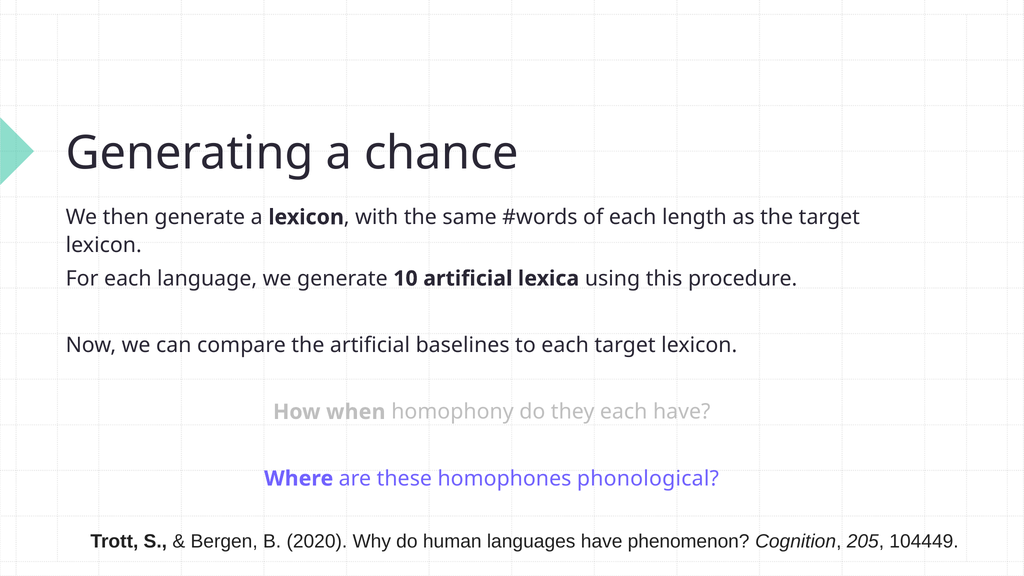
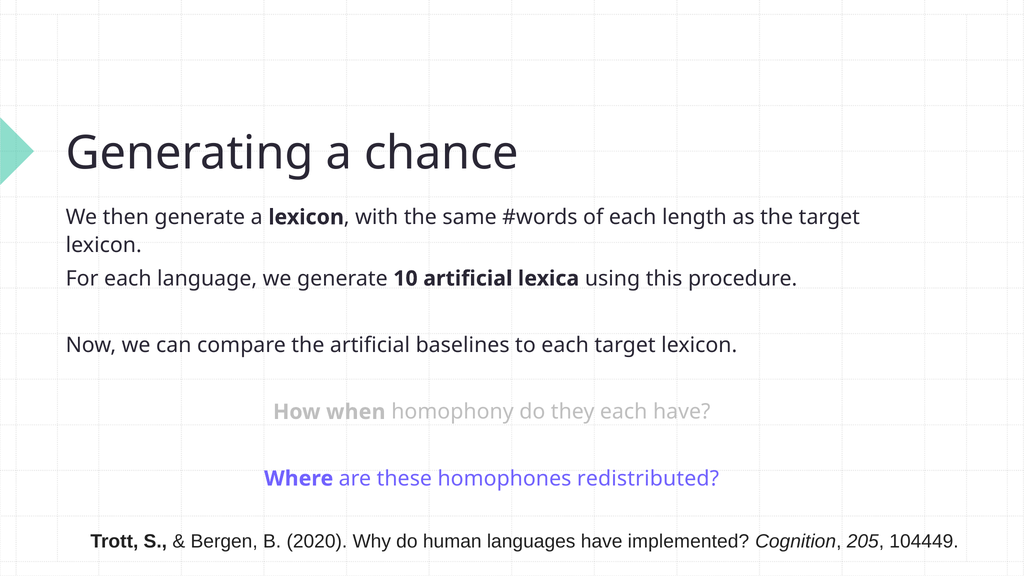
phonological: phonological -> redistributed
phenomenon: phenomenon -> implemented
